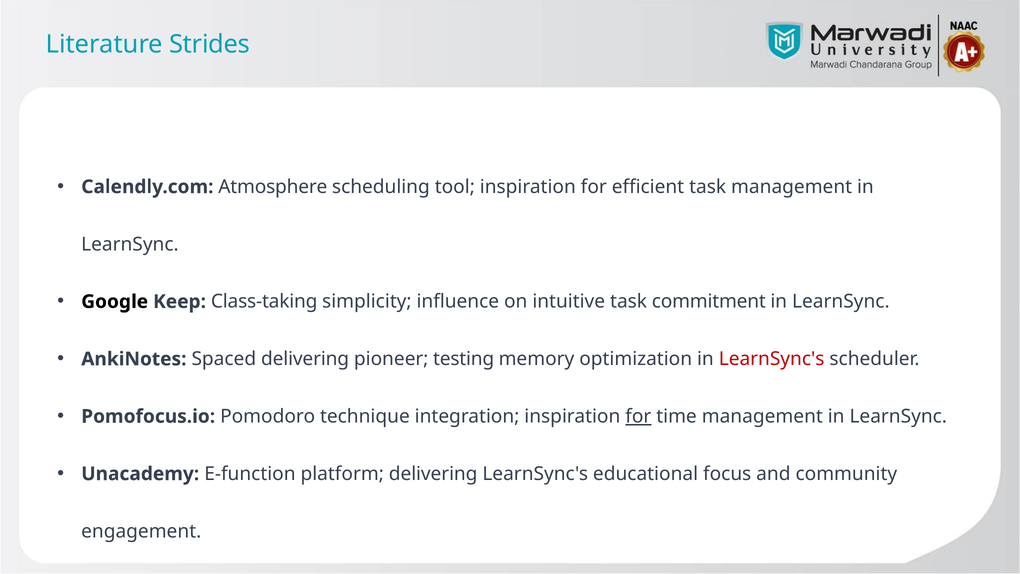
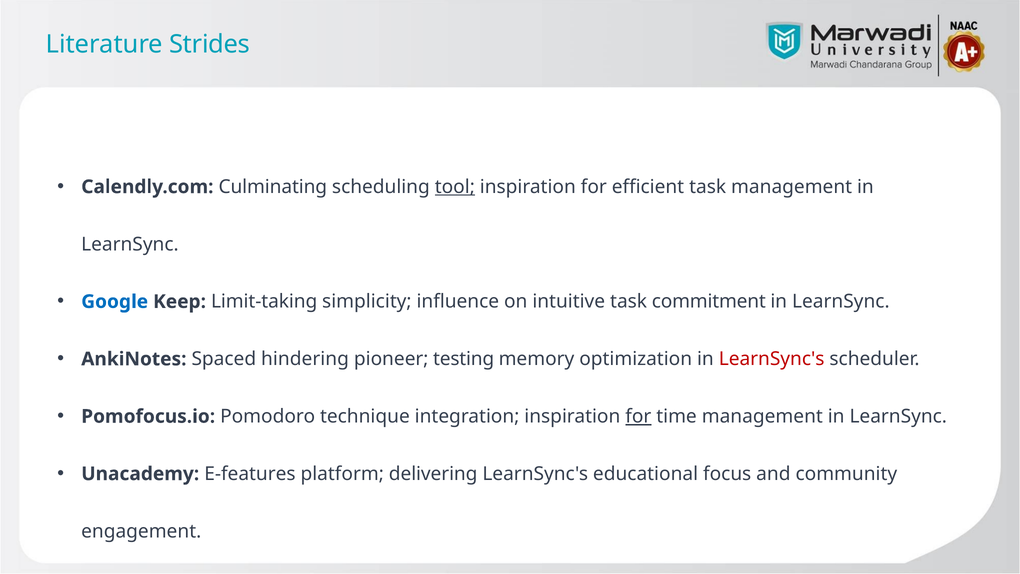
Atmosphere: Atmosphere -> Culminating
tool underline: none -> present
Google colour: black -> blue
Class-taking: Class-taking -> Limit-taking
Spaced delivering: delivering -> hindering
E-function: E-function -> E-features
